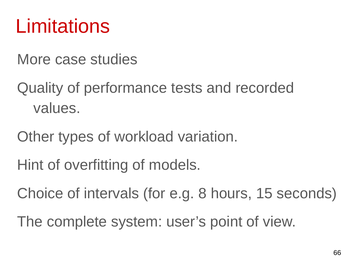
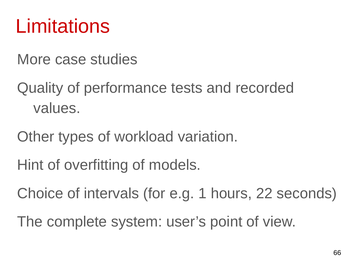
8: 8 -> 1
15: 15 -> 22
